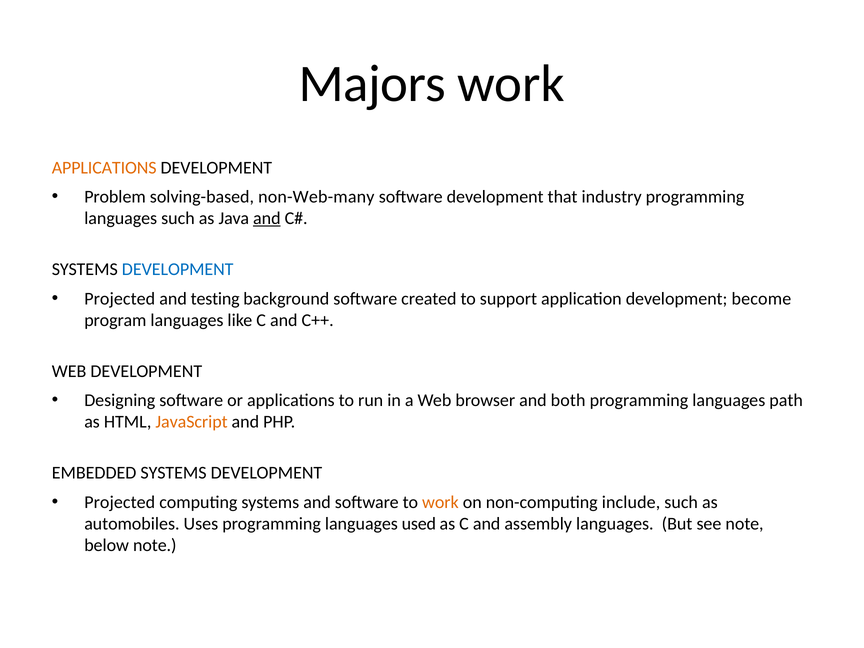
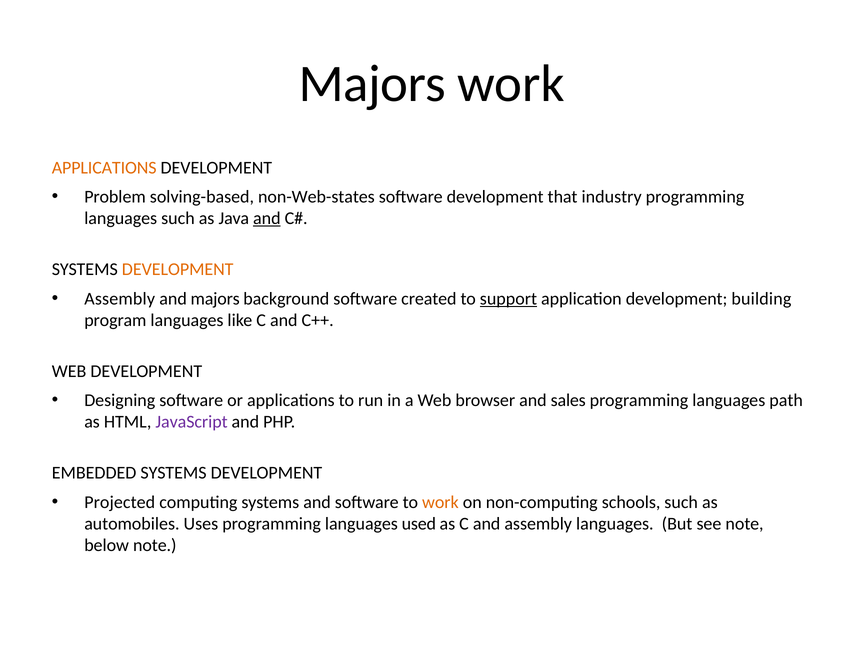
non-Web-many: non-Web-many -> non-Web-states
DEVELOPMENT at (178, 269) colour: blue -> orange
Projected at (120, 299): Projected -> Assembly
and testing: testing -> majors
support underline: none -> present
become: become -> building
both: both -> sales
JavaScript colour: orange -> purple
include: include -> schools
